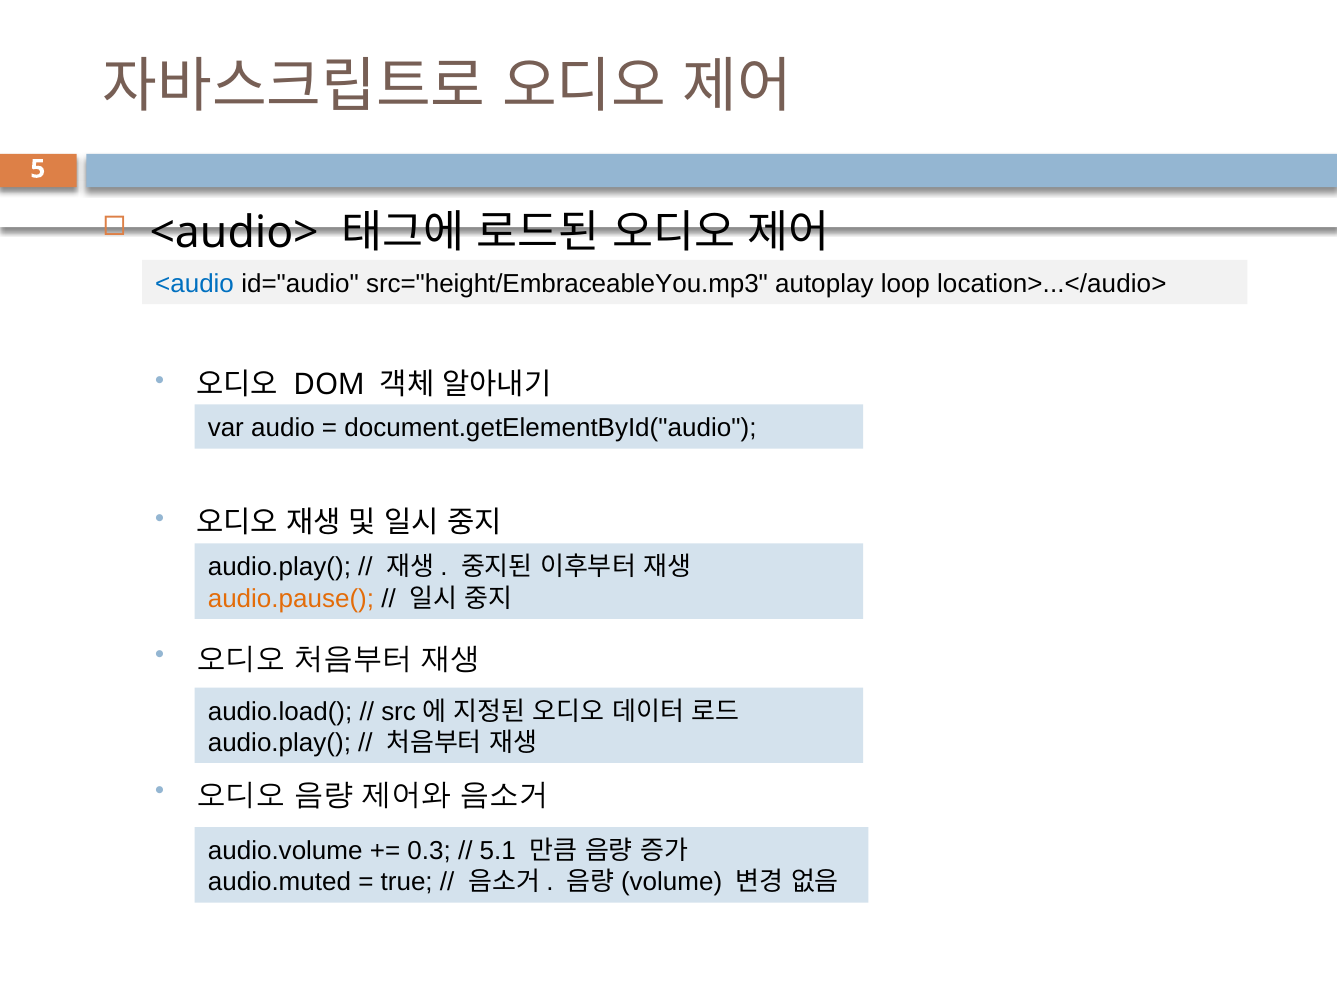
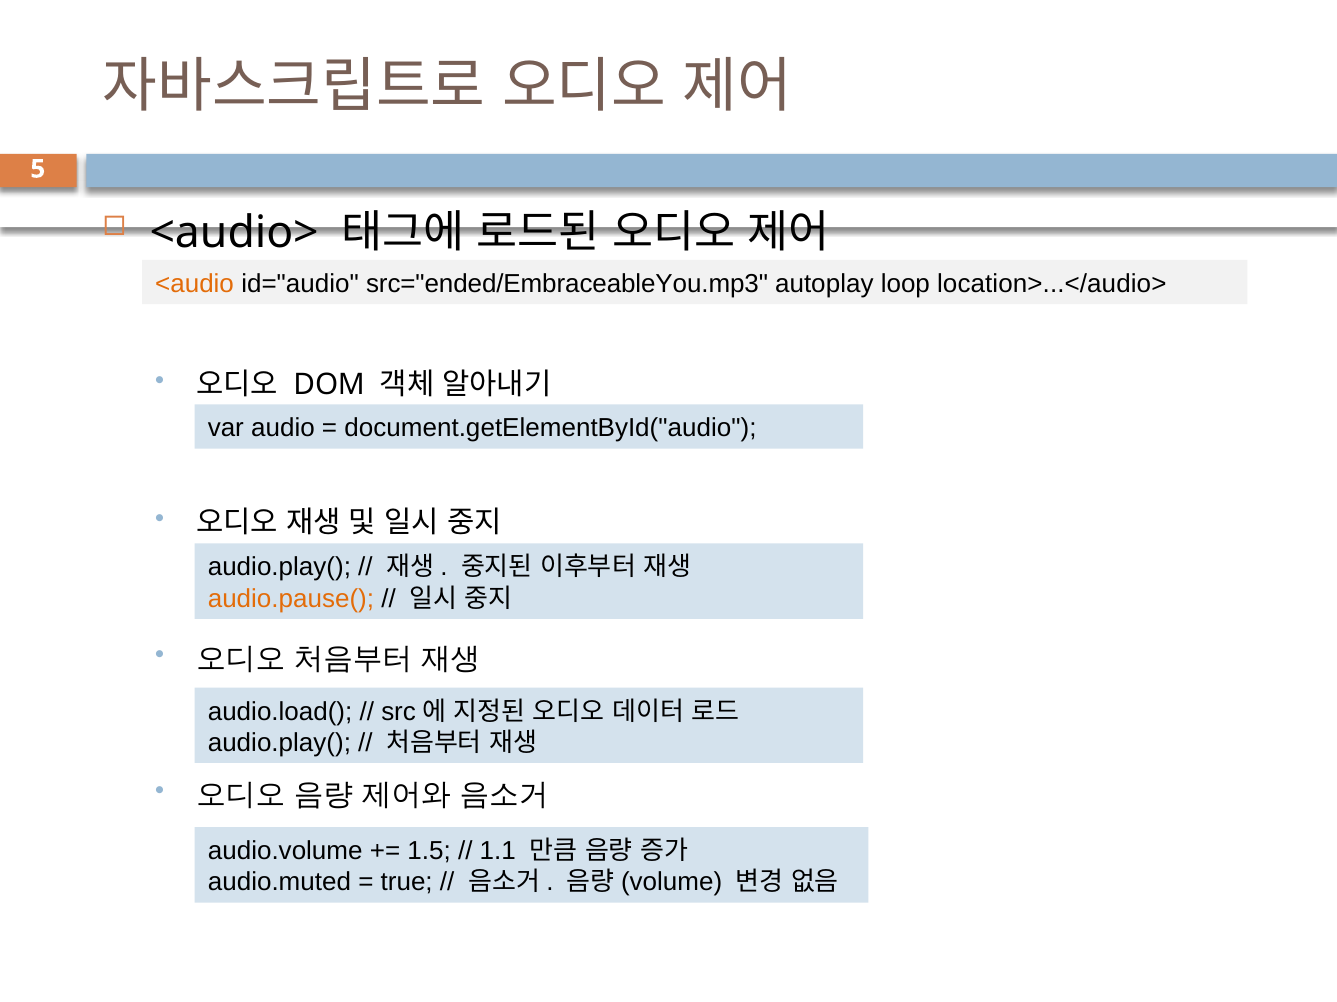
<audio colour: blue -> orange
src="height/EmbraceableYou.mp3: src="height/EmbraceableYou.mp3 -> src="ended/EmbraceableYou.mp3
0.3: 0.3 -> 1.5
5.1: 5.1 -> 1.1
